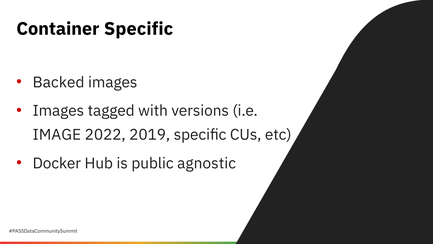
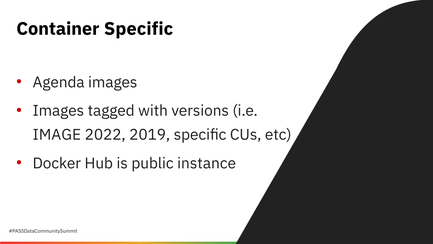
Backed: Backed -> Agenda
agnostic: agnostic -> instance
